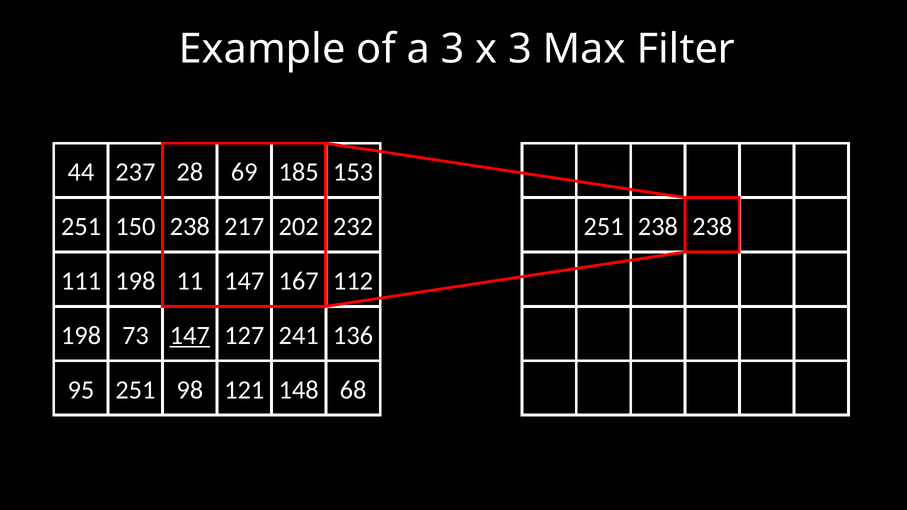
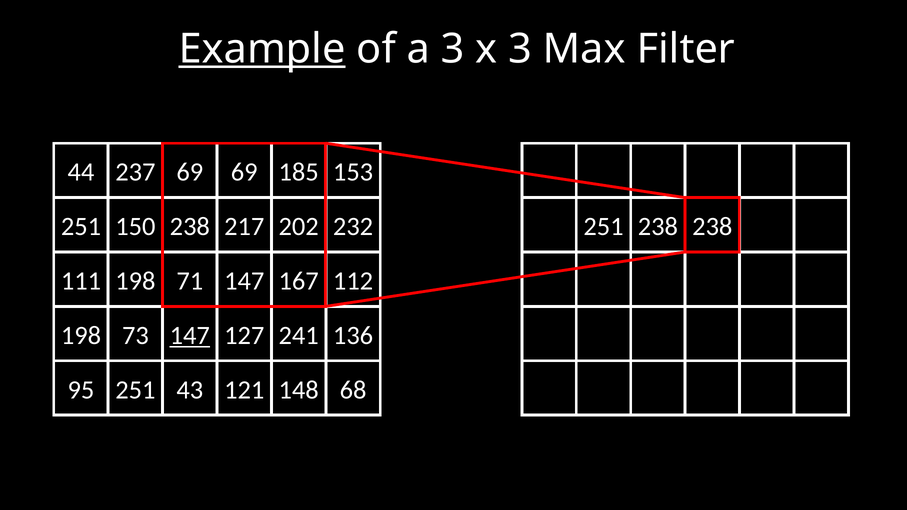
Example underline: none -> present
237 28: 28 -> 69
11: 11 -> 71
98: 98 -> 43
